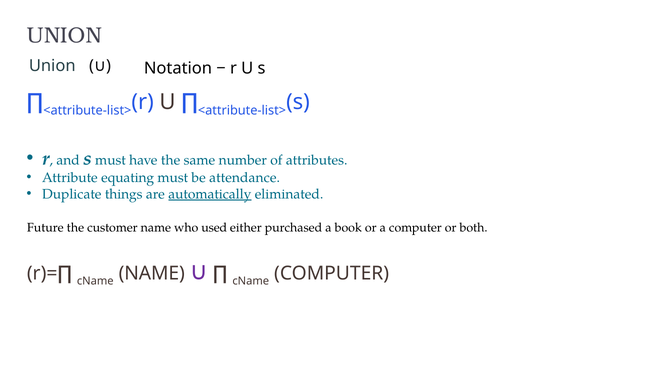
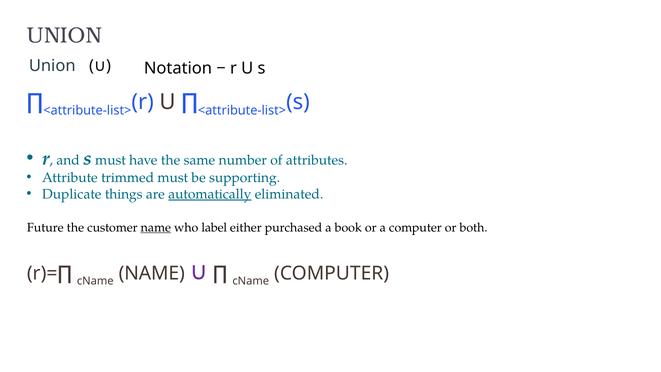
equating: equating -> trimmed
attendance: attendance -> supporting
name at (156, 227) underline: none -> present
used: used -> label
